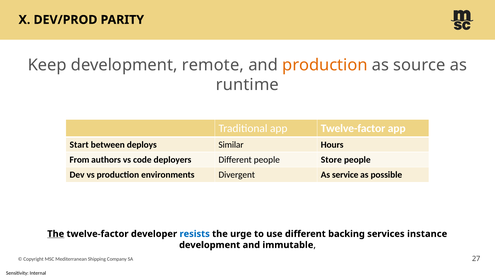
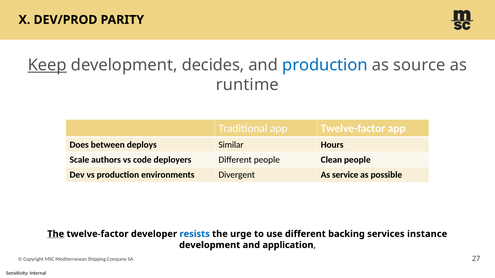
Keep underline: none -> present
remote: remote -> decides
production at (325, 65) colour: orange -> blue
Start: Start -> Does
From: From -> Scale
Store: Store -> Clean
immutable: immutable -> application
